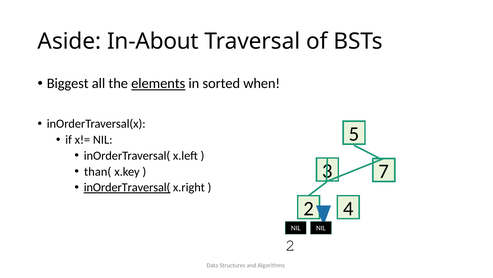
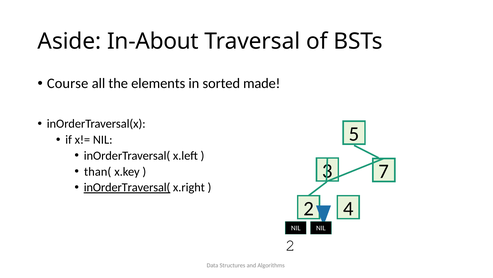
Biggest: Biggest -> Course
elements underline: present -> none
when: when -> made
